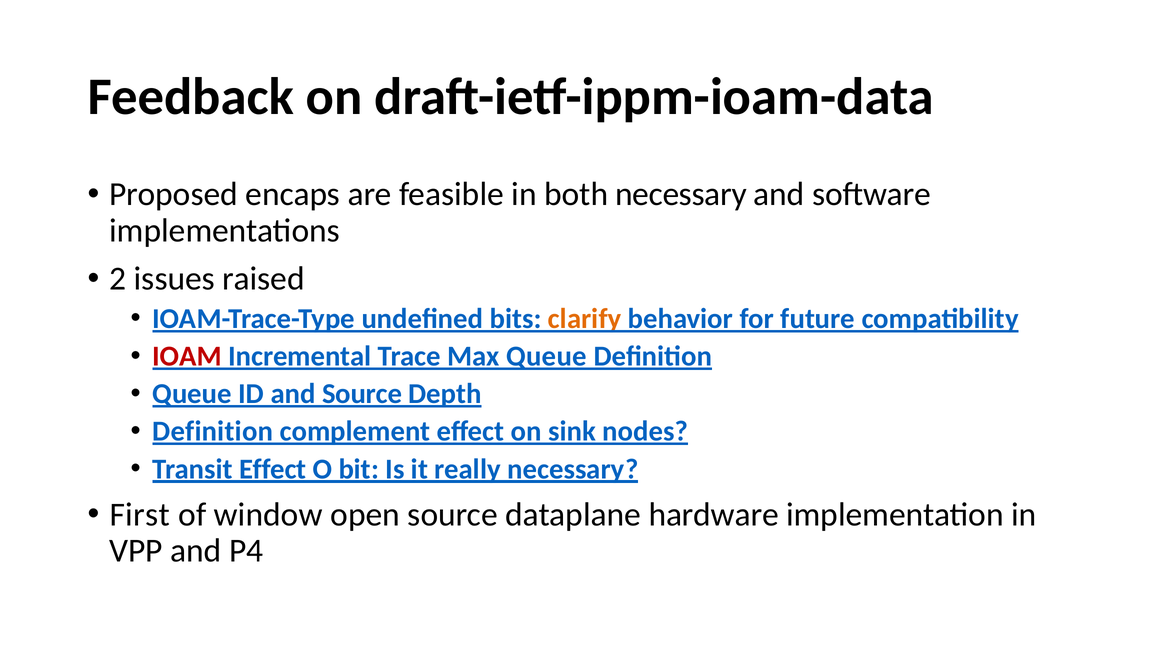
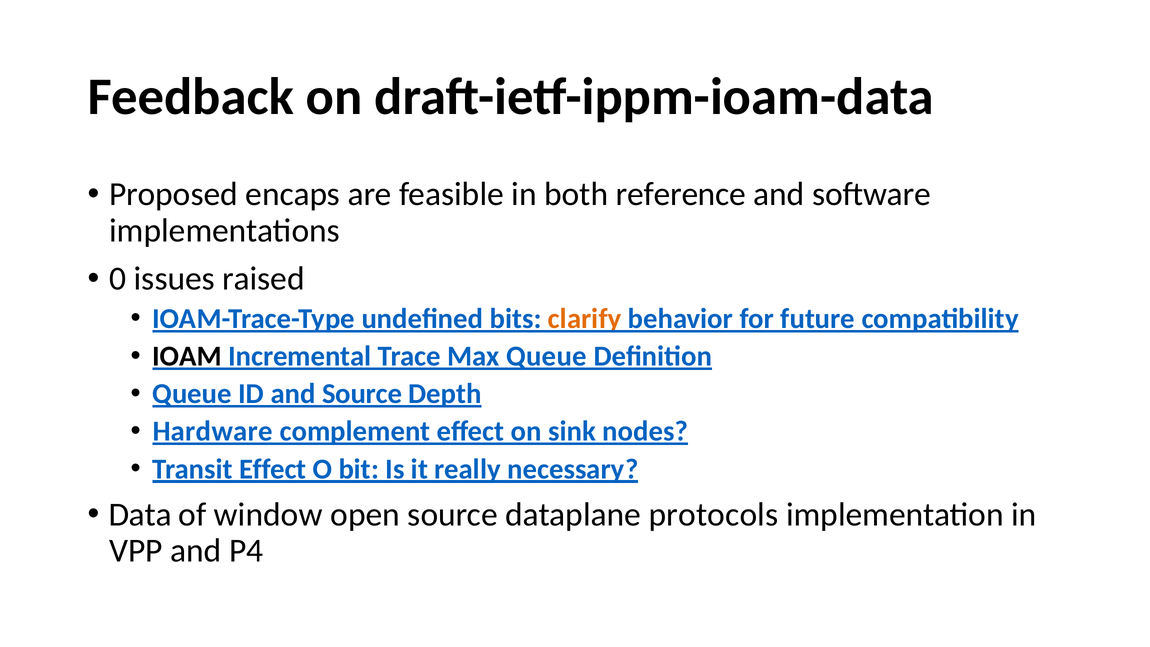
both necessary: necessary -> reference
2: 2 -> 0
IOAM colour: red -> black
Definition at (213, 431): Definition -> Hardware
First: First -> Data
hardware: hardware -> protocols
